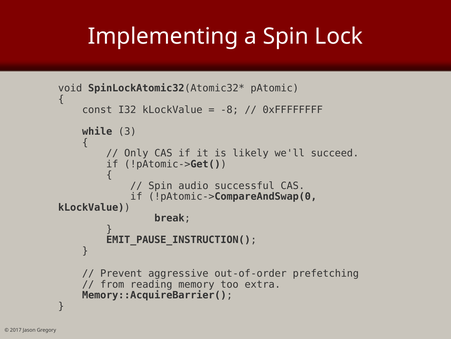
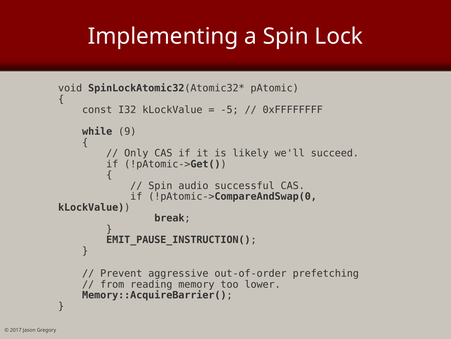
-8: -8 -> -5
3: 3 -> 9
extra: extra -> lower
